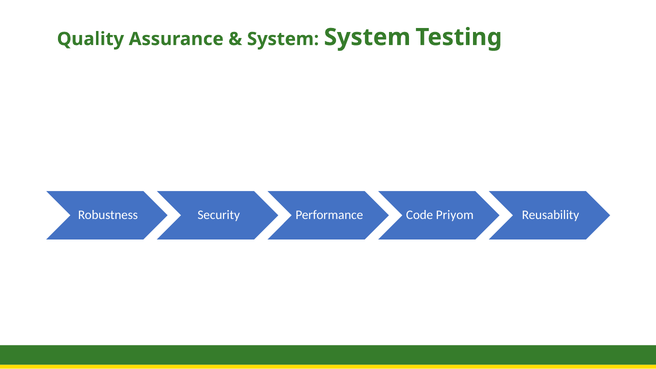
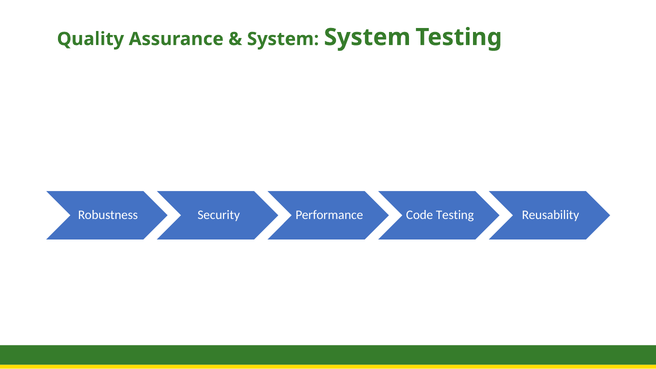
Priyom at (455, 215): Priyom -> Testing
